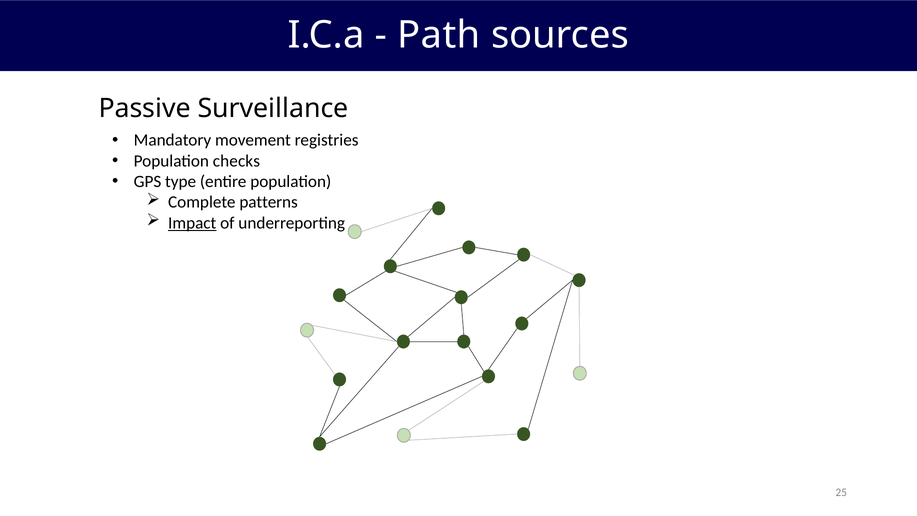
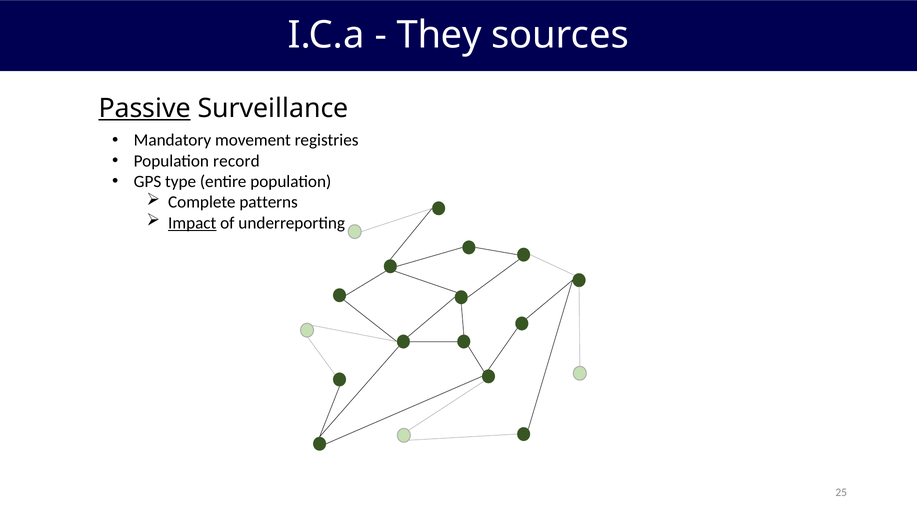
Path: Path -> They
Passive underline: none -> present
checks: checks -> record
